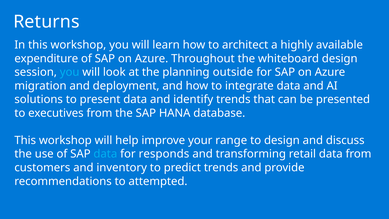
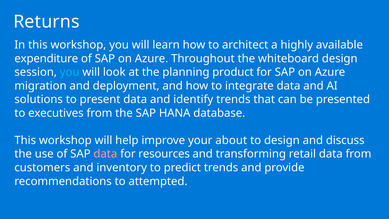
outside: outside -> product
range: range -> about
data at (105, 154) colour: light blue -> pink
responds: responds -> resources
